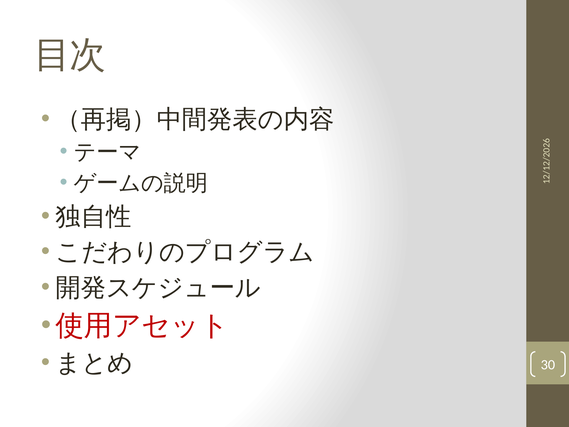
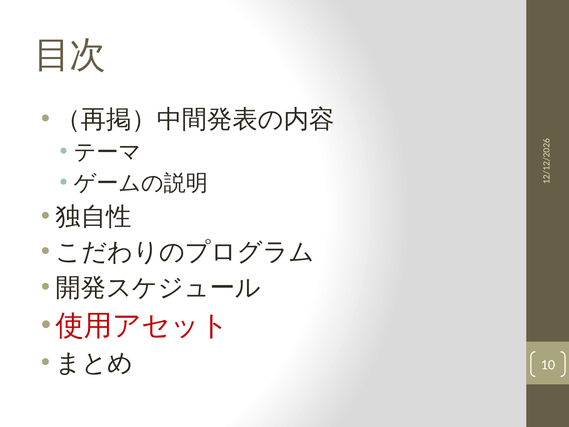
30: 30 -> 10
